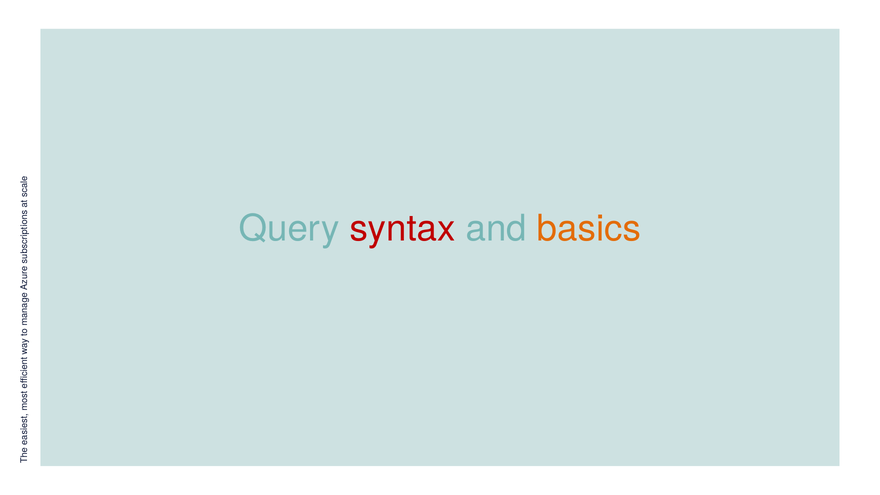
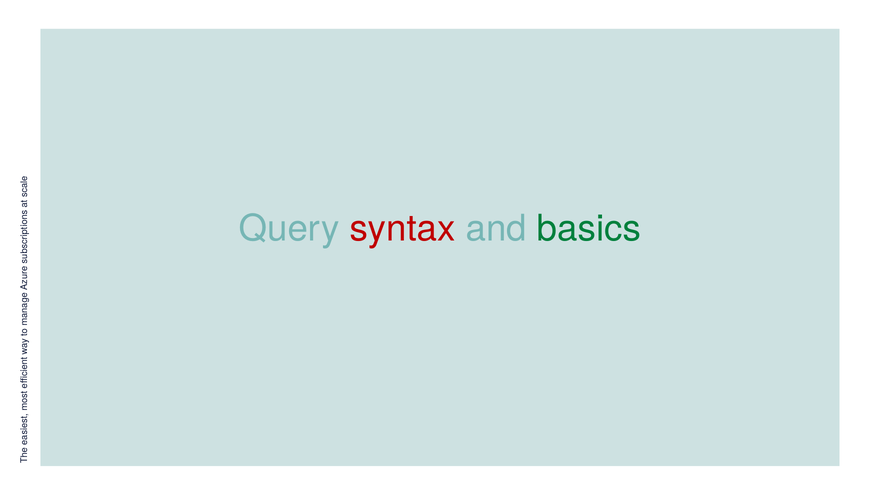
basics colour: orange -> green
